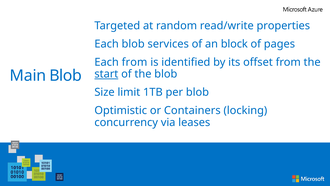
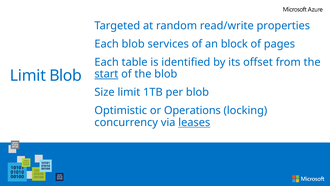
Each from: from -> table
Main at (28, 76): Main -> Limit
Containers: Containers -> Operations
leases underline: none -> present
